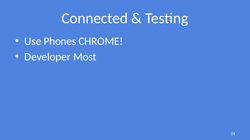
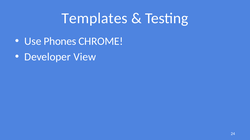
Connected: Connected -> Templates
Most: Most -> View
